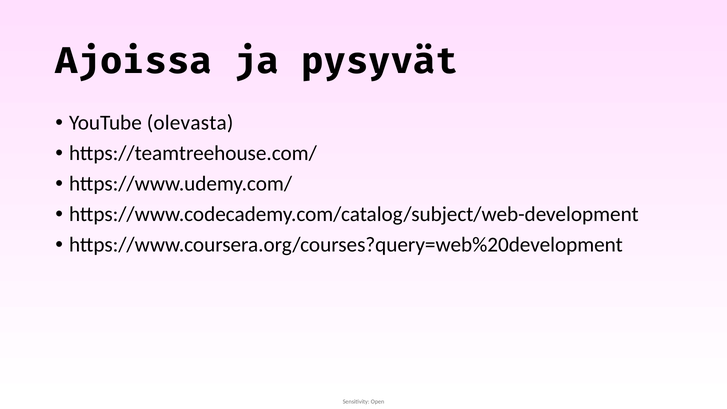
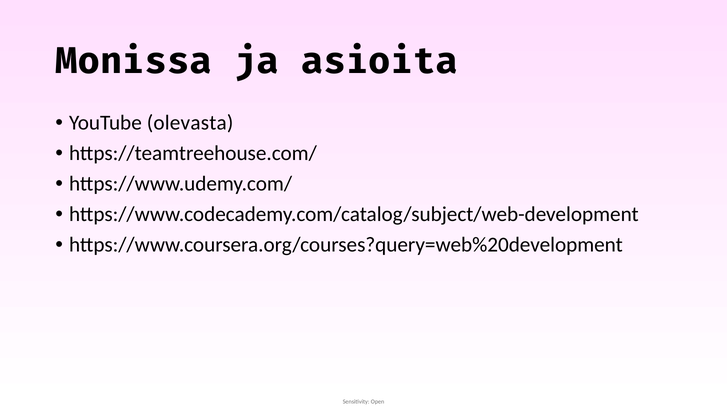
Ajoissa: Ajoissa -> Monissa
pysyvät: pysyvät -> asioita
